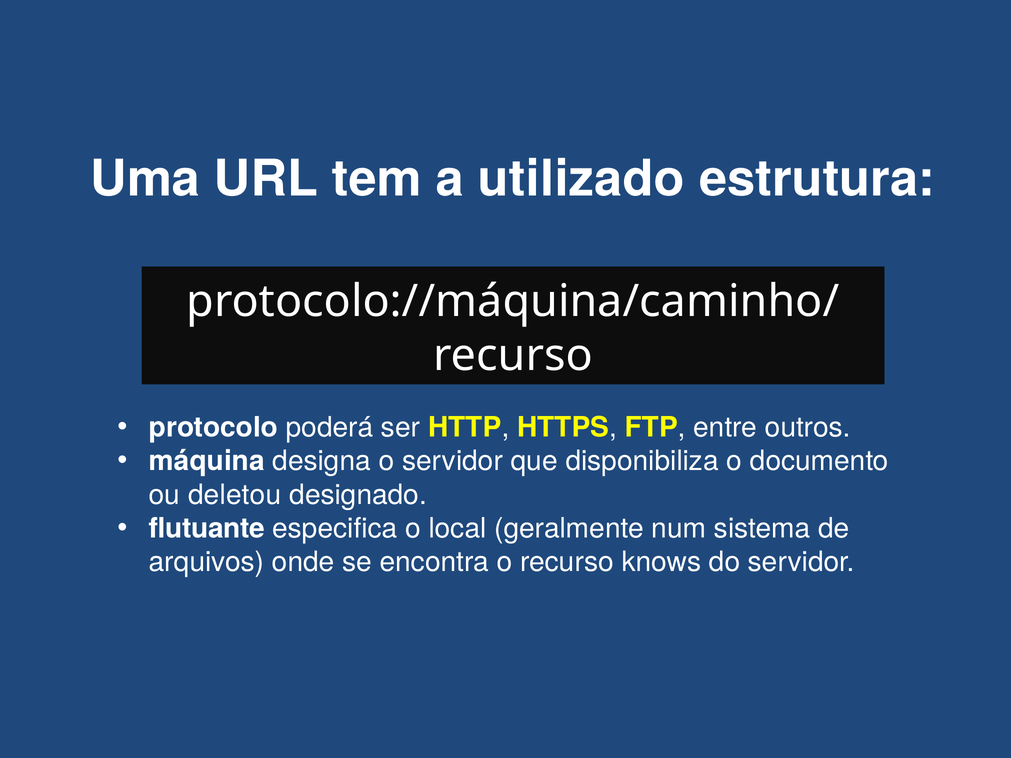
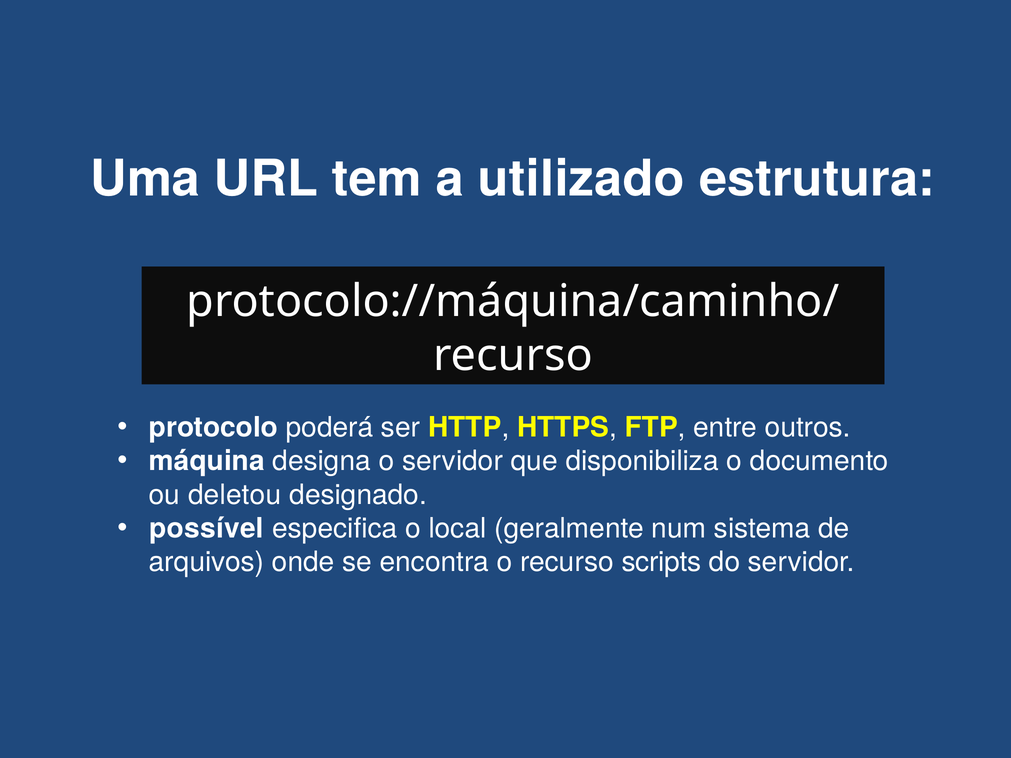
flutuante: flutuante -> possível
knows: knows -> scripts
